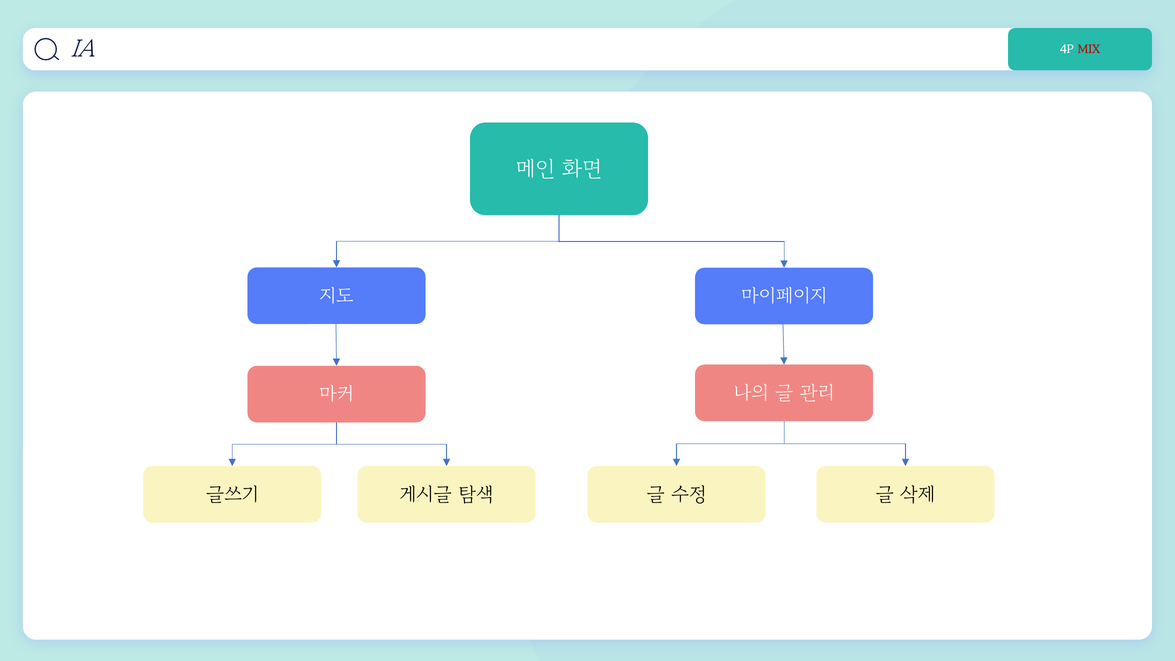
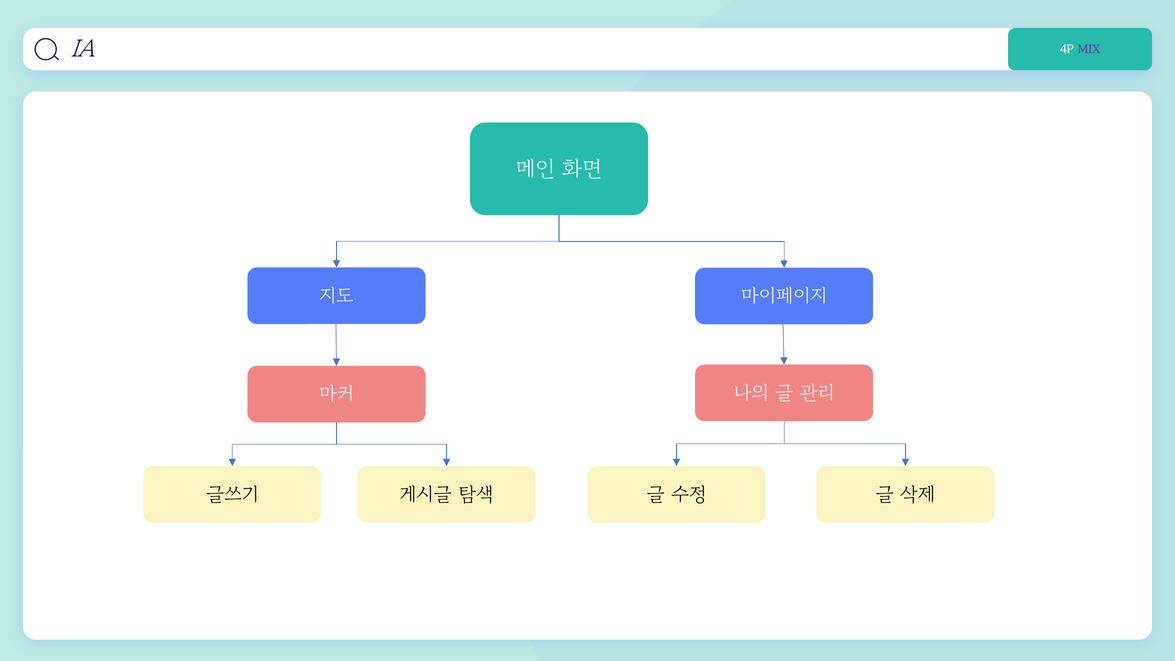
MIX colour: red -> purple
